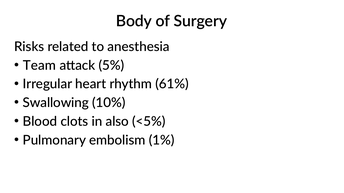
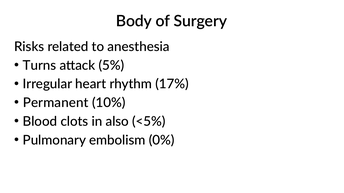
Team: Team -> Turns
61%: 61% -> 17%
Swallowing: Swallowing -> Permanent
1%: 1% -> 0%
